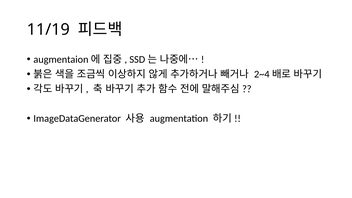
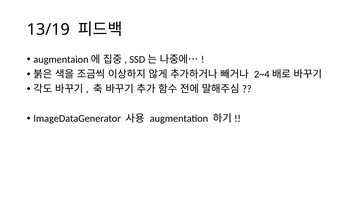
11/19: 11/19 -> 13/19
